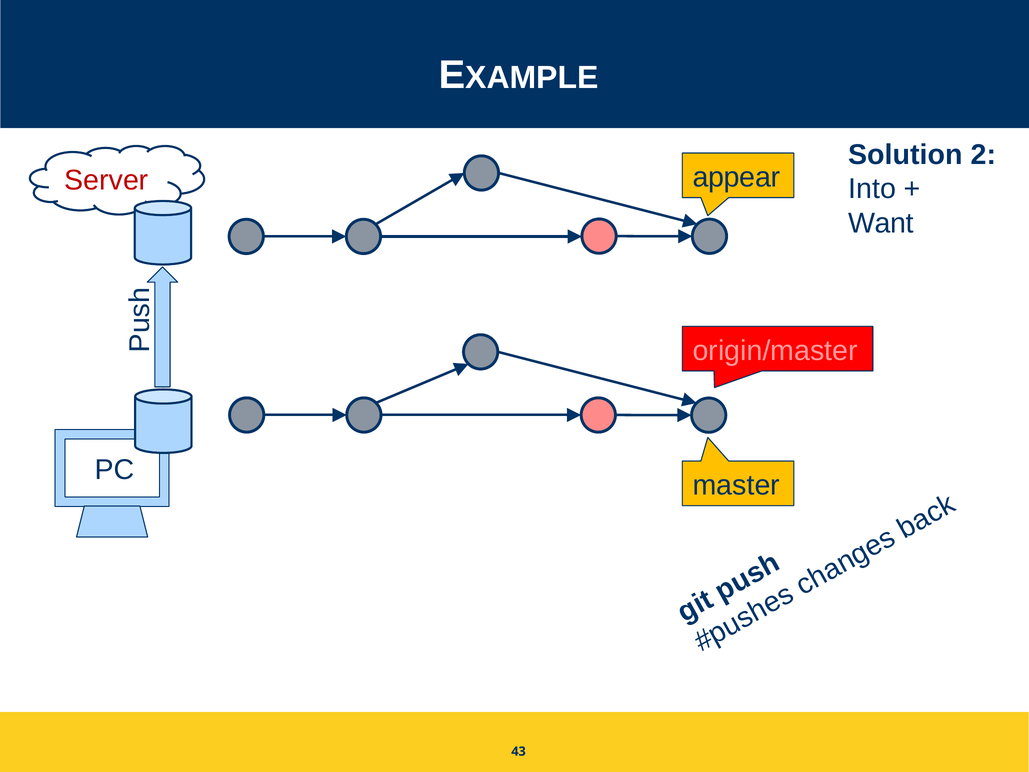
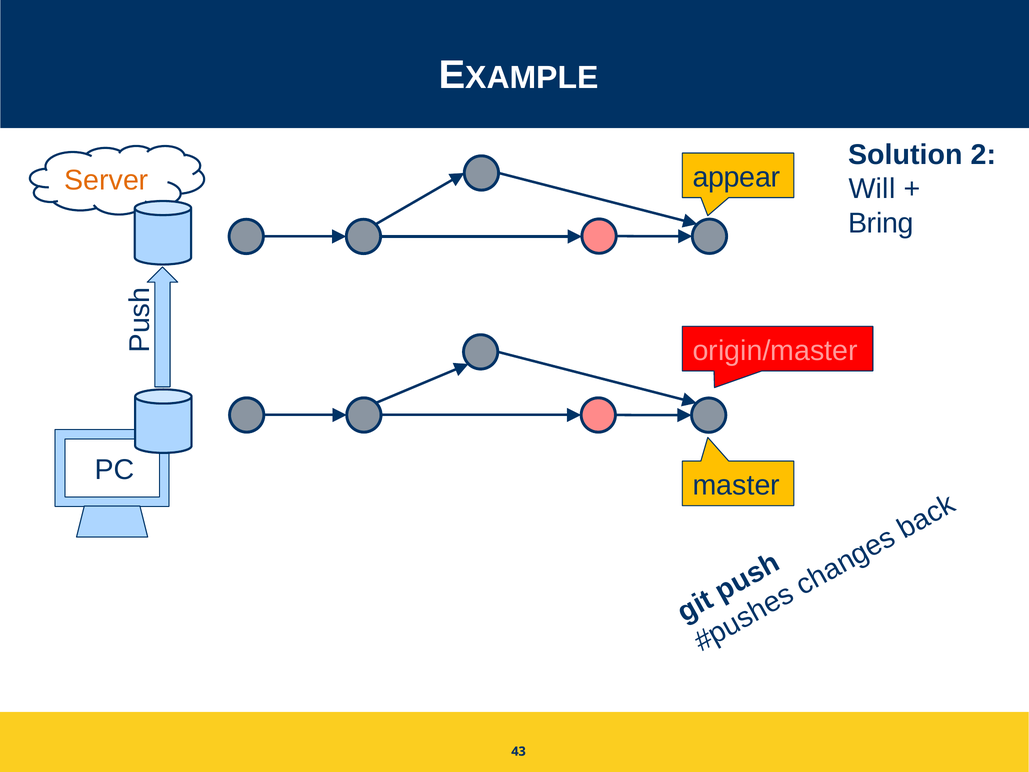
Server colour: red -> orange
Into: Into -> Will
Want: Want -> Bring
